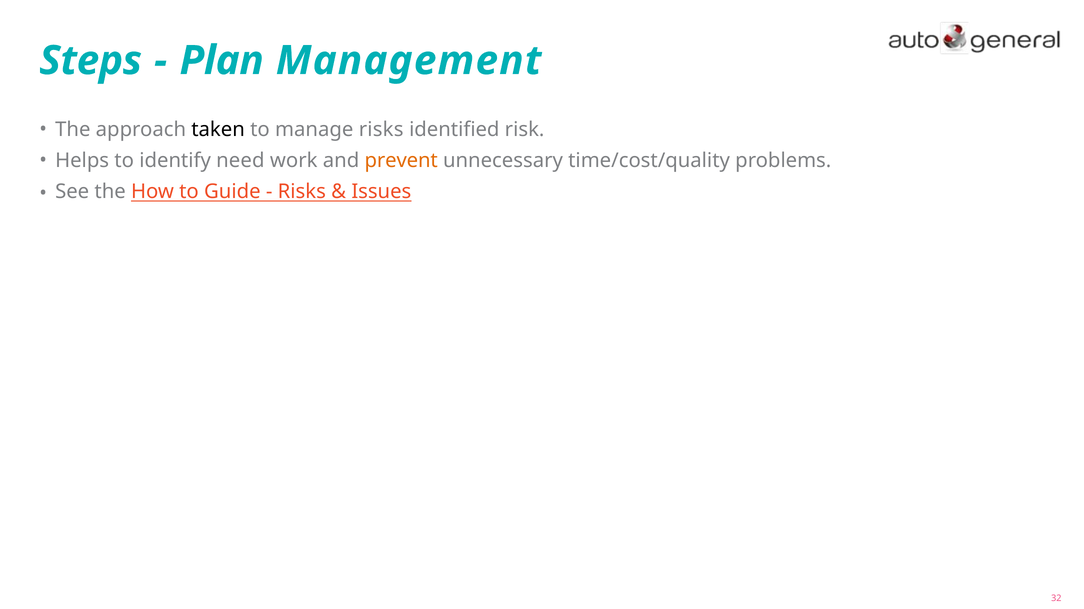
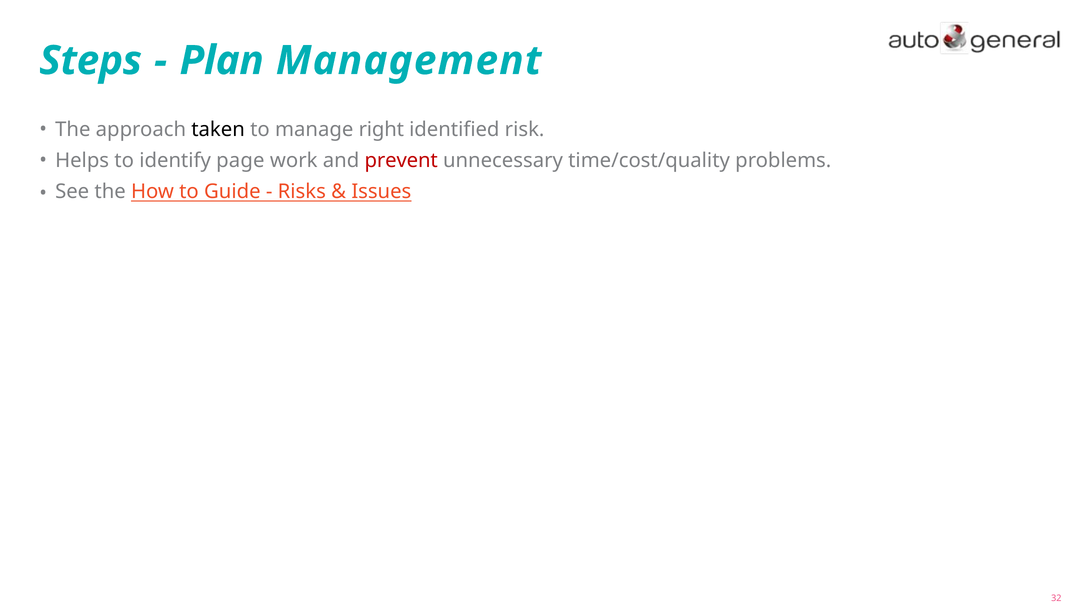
manage risks: risks -> right
need: need -> page
prevent colour: orange -> red
